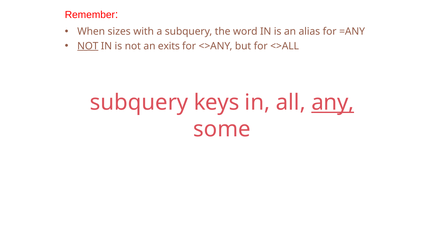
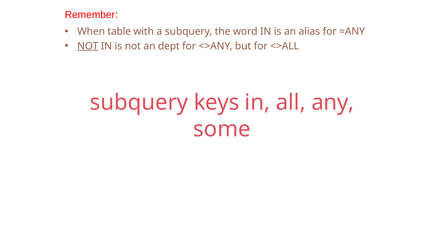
sizes: sizes -> table
exits: exits -> dept
any underline: present -> none
